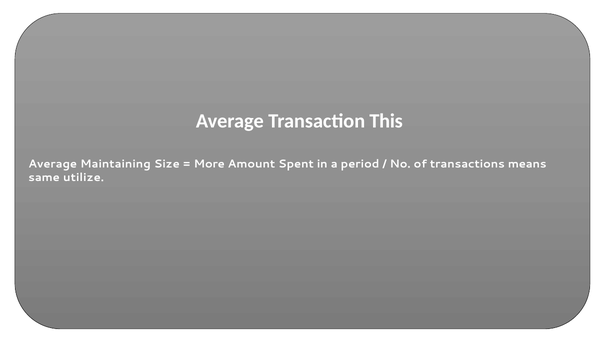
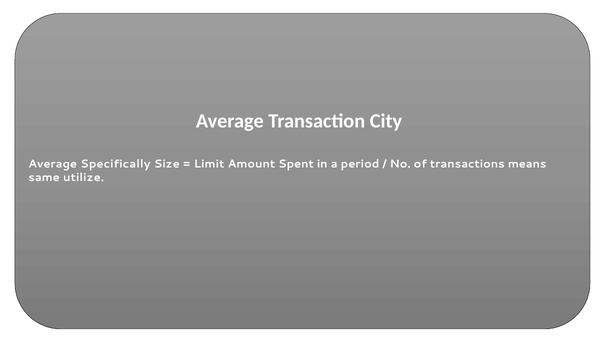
This: This -> City
Maintaining: Maintaining -> Specifically
More: More -> Limit
